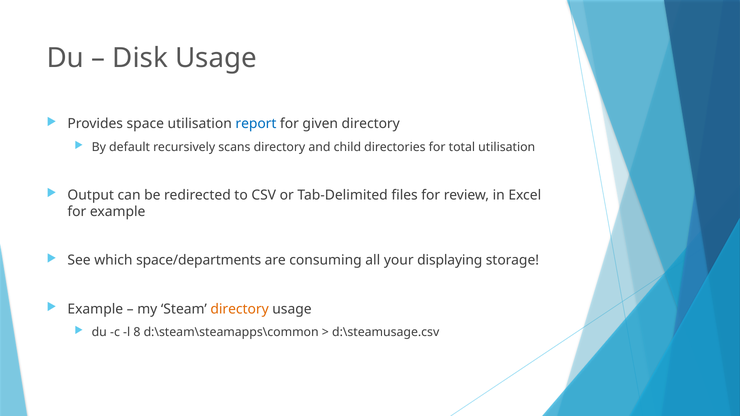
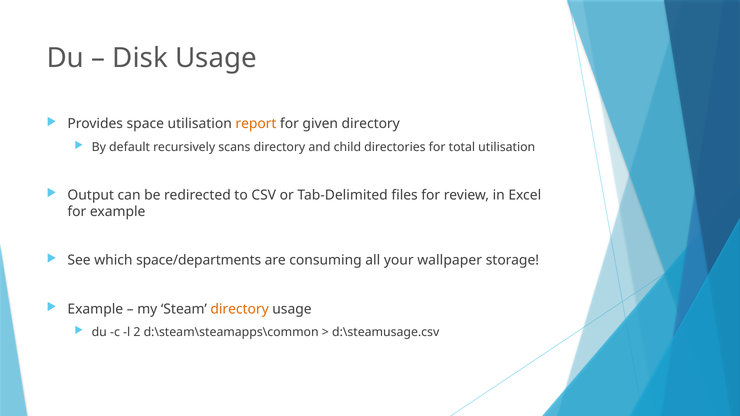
report colour: blue -> orange
displaying: displaying -> wallpaper
8: 8 -> 2
